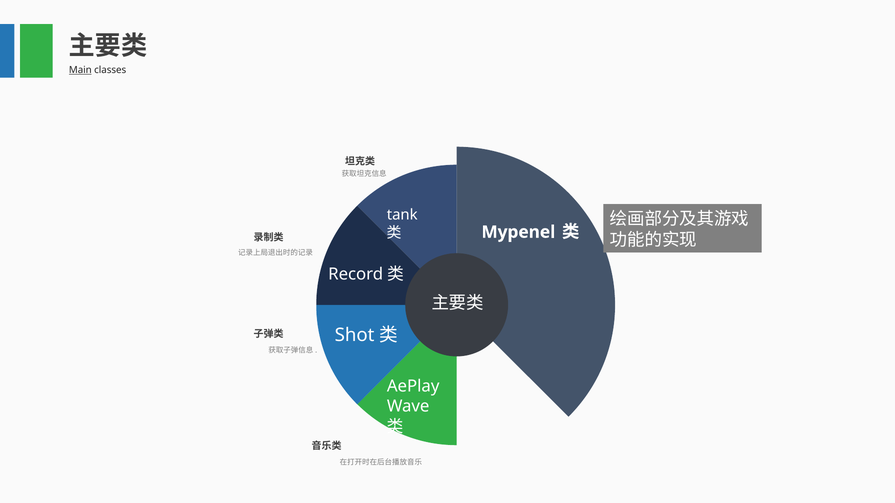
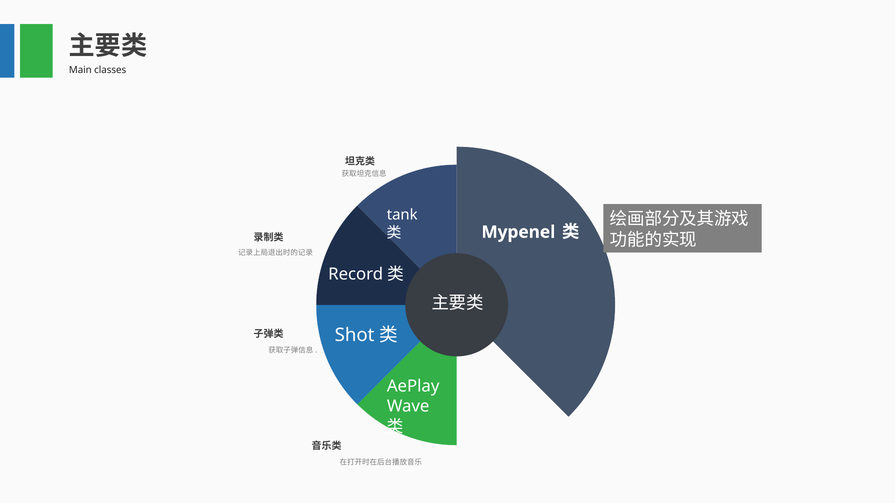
Main underline: present -> none
